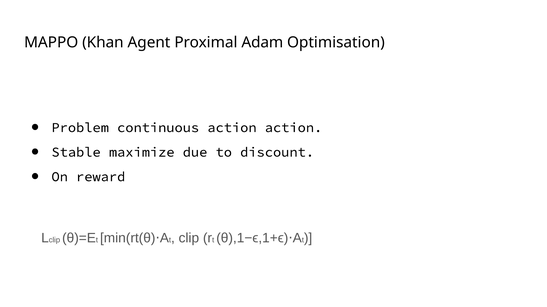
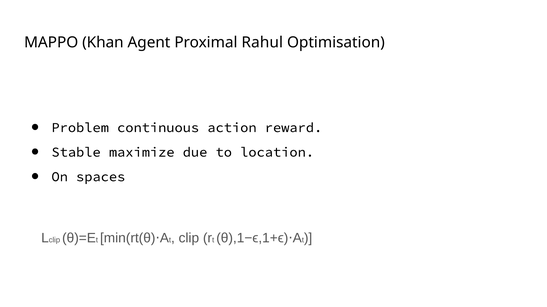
Adam: Adam -> Rahul
action action: action -> reward
discount: discount -> location
reward: reward -> spaces
